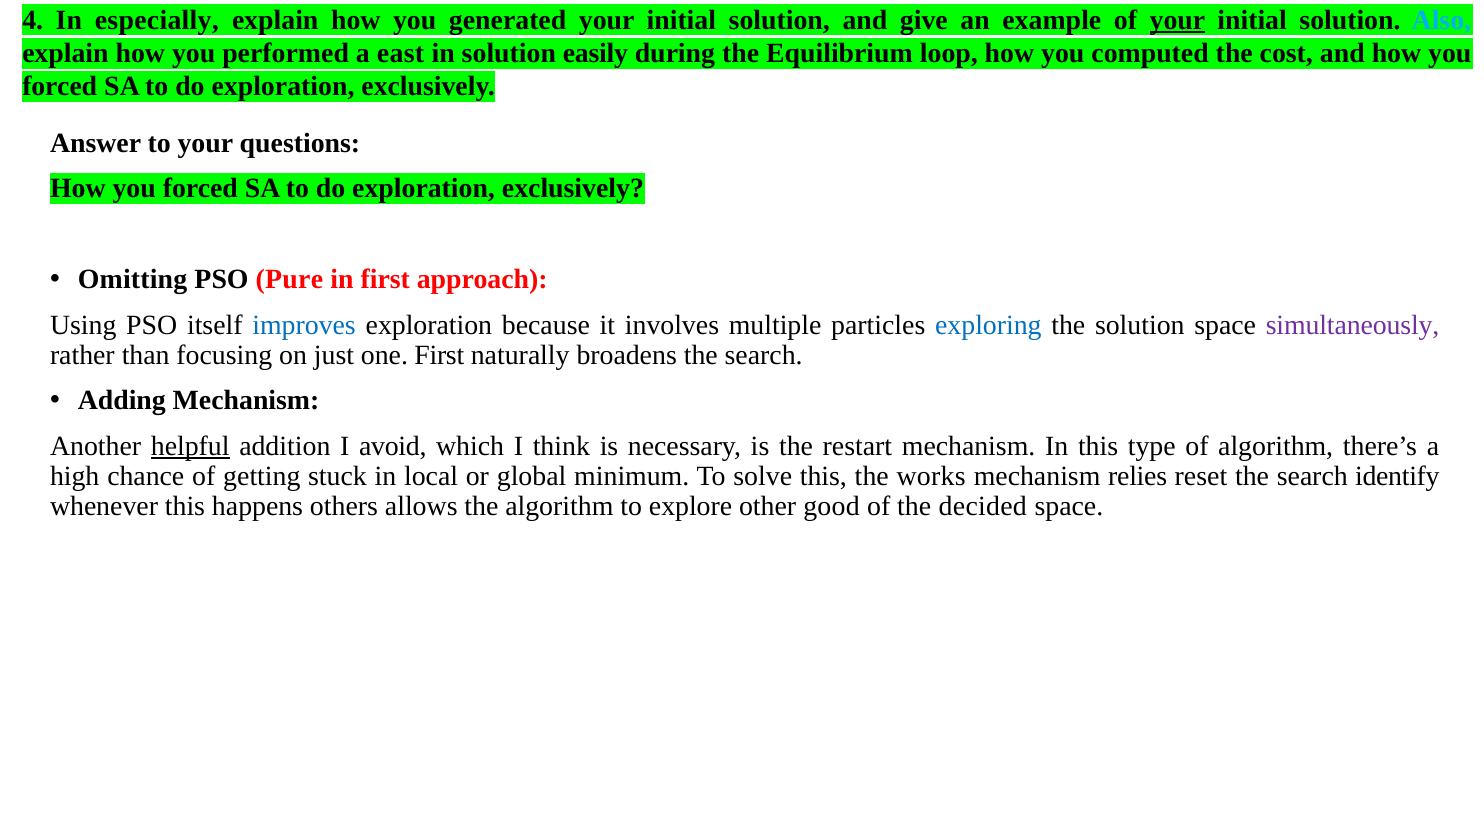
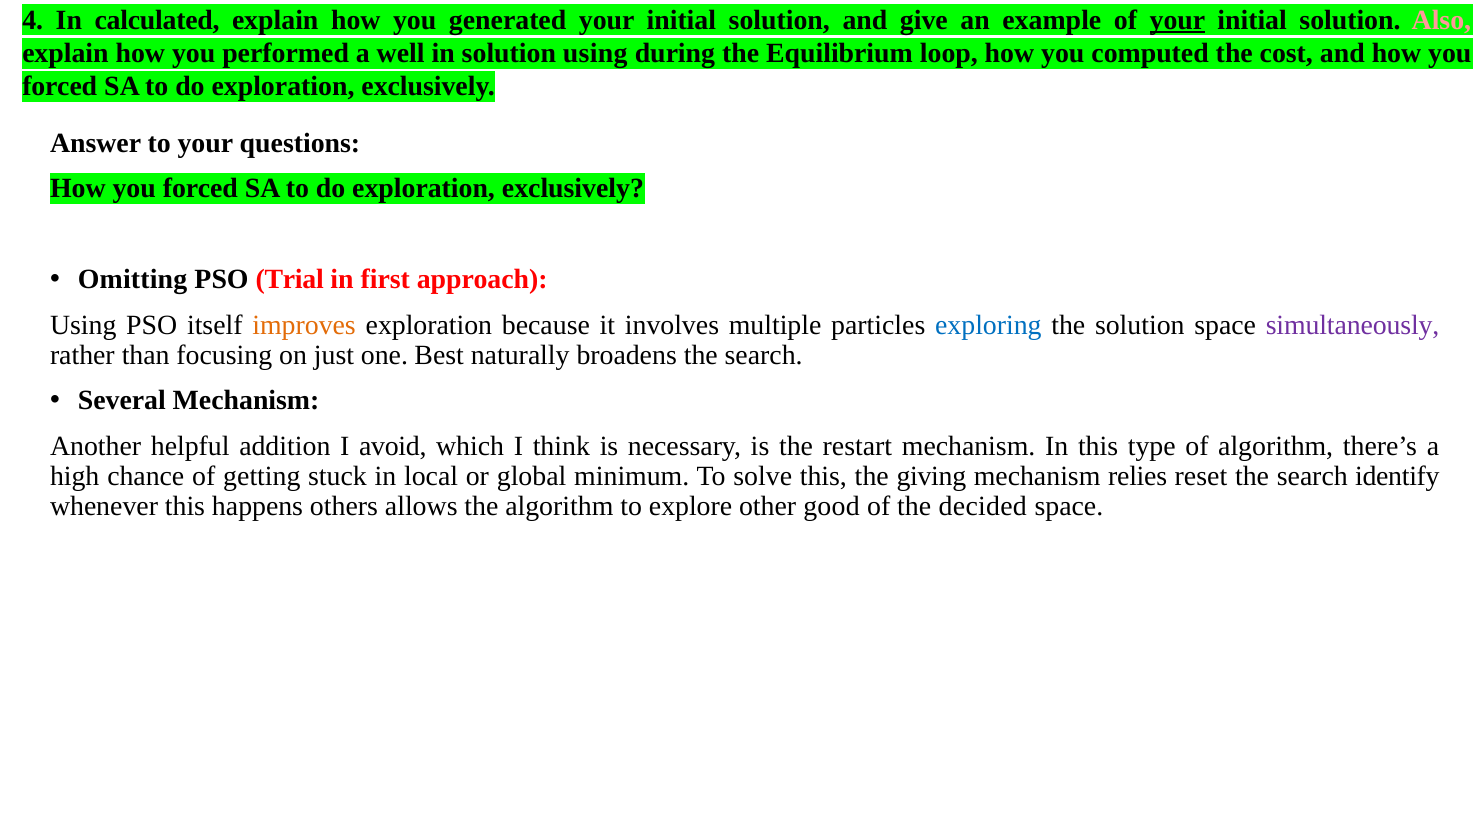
especially: especially -> calculated
Also colour: light blue -> pink
east: east -> well
solution easily: easily -> using
Pure: Pure -> Trial
improves colour: blue -> orange
one First: First -> Best
Adding: Adding -> Several
helpful underline: present -> none
works: works -> giving
